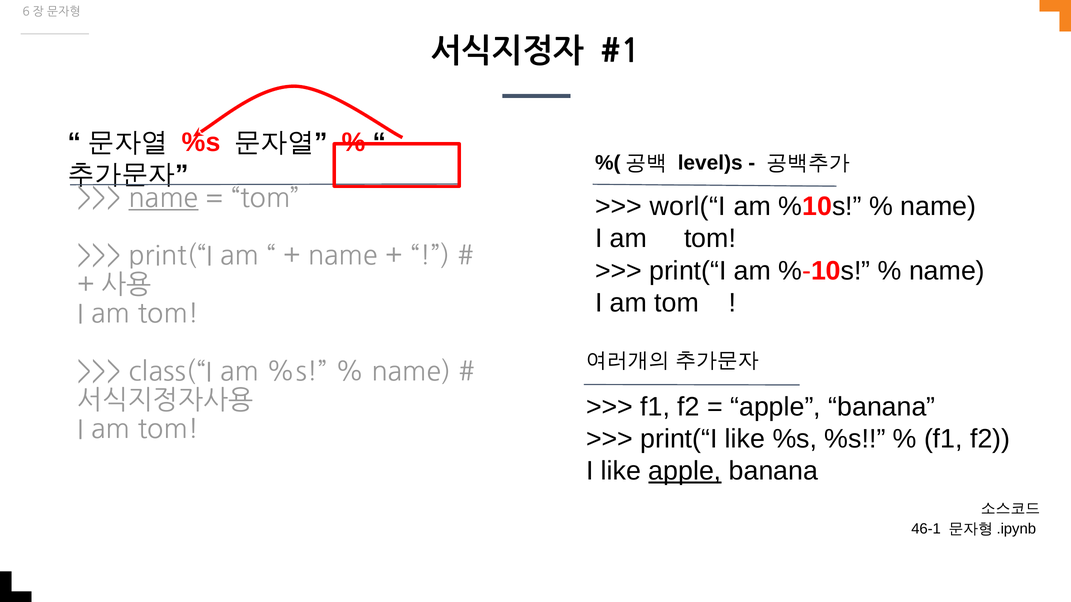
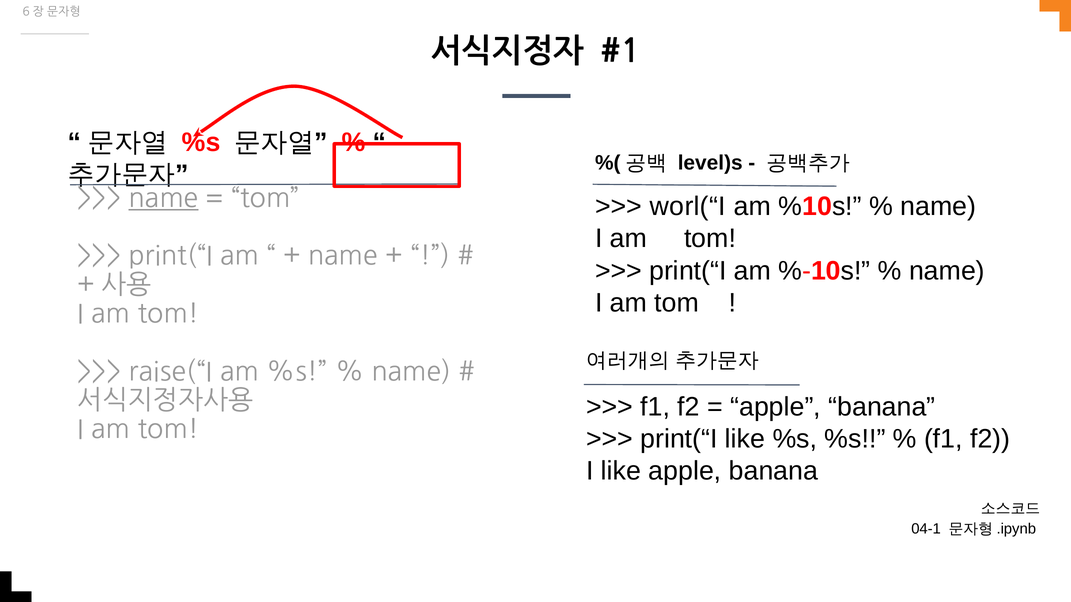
class(“I: class(“I -> raise(“I
apple at (685, 471) underline: present -> none
46-1: 46-1 -> 04-1
